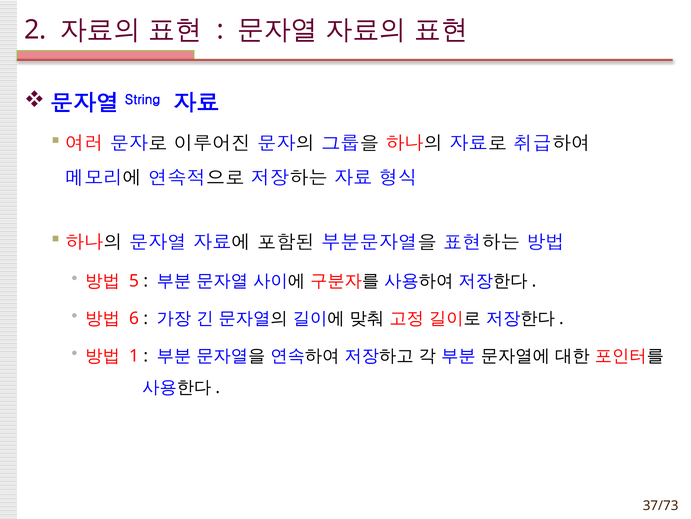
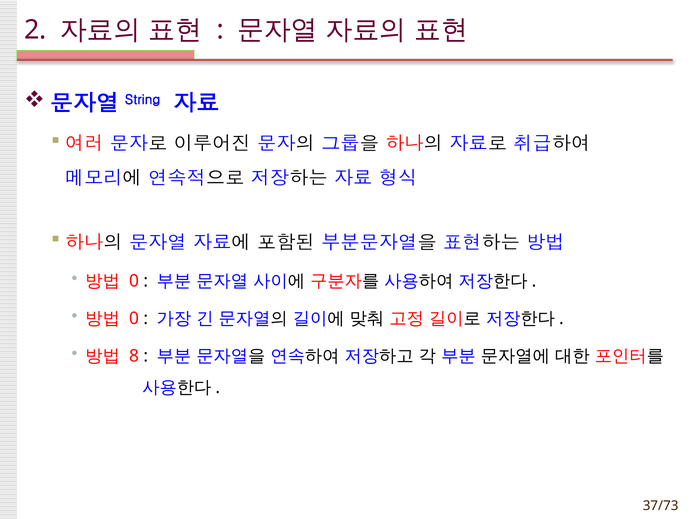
5 at (134, 281): 5 -> 0
6 at (134, 318): 6 -> 0
1: 1 -> 8
